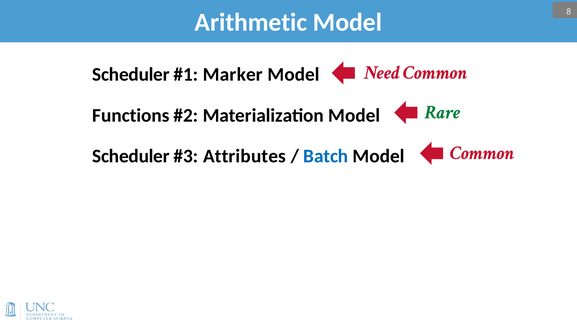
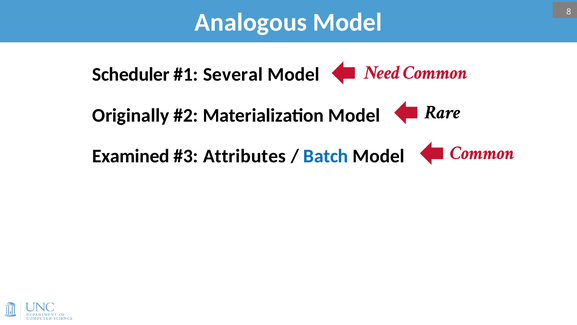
Arithmetic: Arithmetic -> Analogous
Marker: Marker -> Several
Rare colour: green -> black
Functions: Functions -> Originally
Scheduler at (131, 156): Scheduler -> Examined
